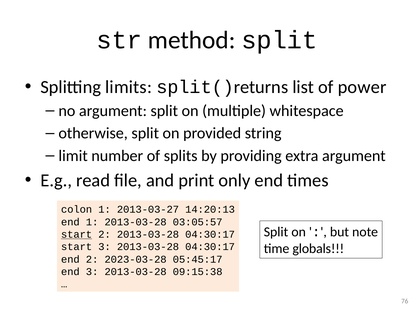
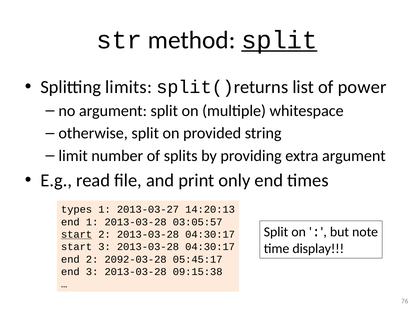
split at (279, 40) underline: none -> present
colon: colon -> types
globals: globals -> display
2023-03-28: 2023-03-28 -> 2092-03-28
